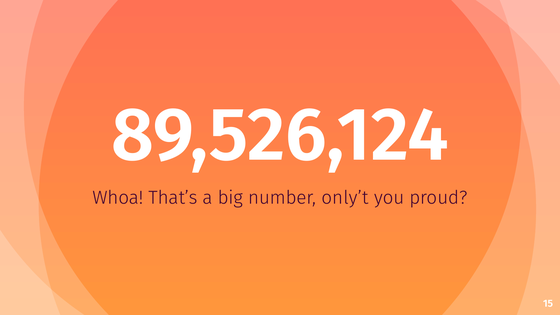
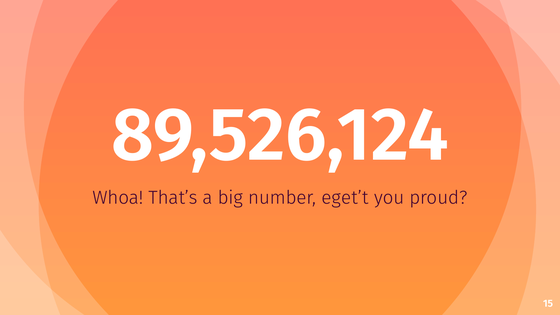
only’t: only’t -> eget’t
